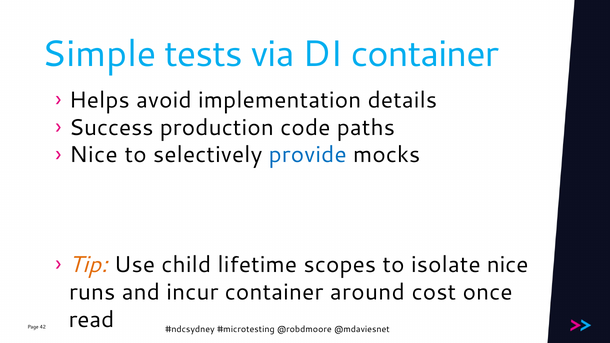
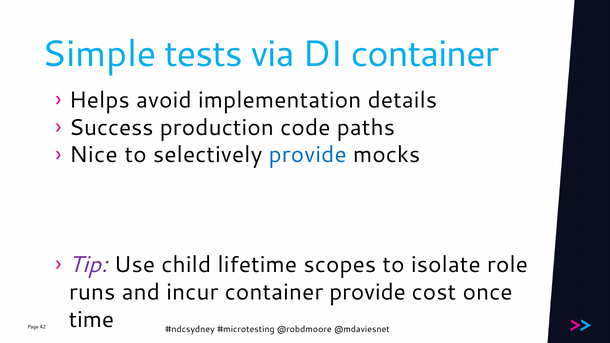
Tip colour: orange -> purple
isolate nice: nice -> role
container around: around -> provide
read: read -> time
